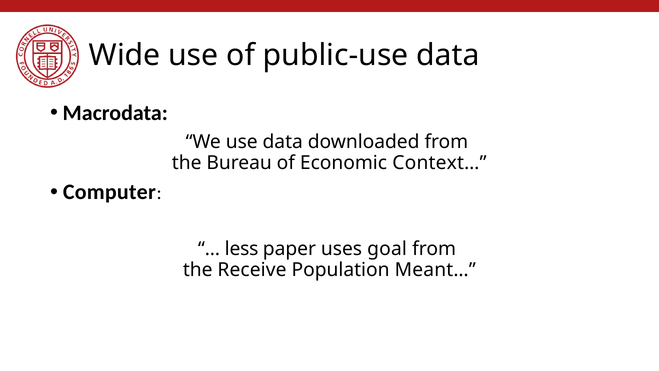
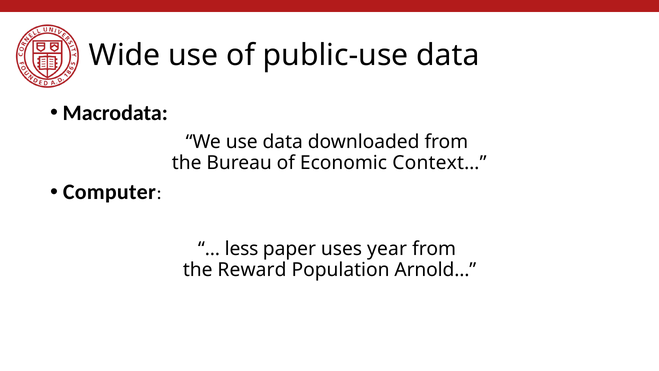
goal: goal -> year
Receive: Receive -> Reward
Meant…: Meant… -> Arnold…
